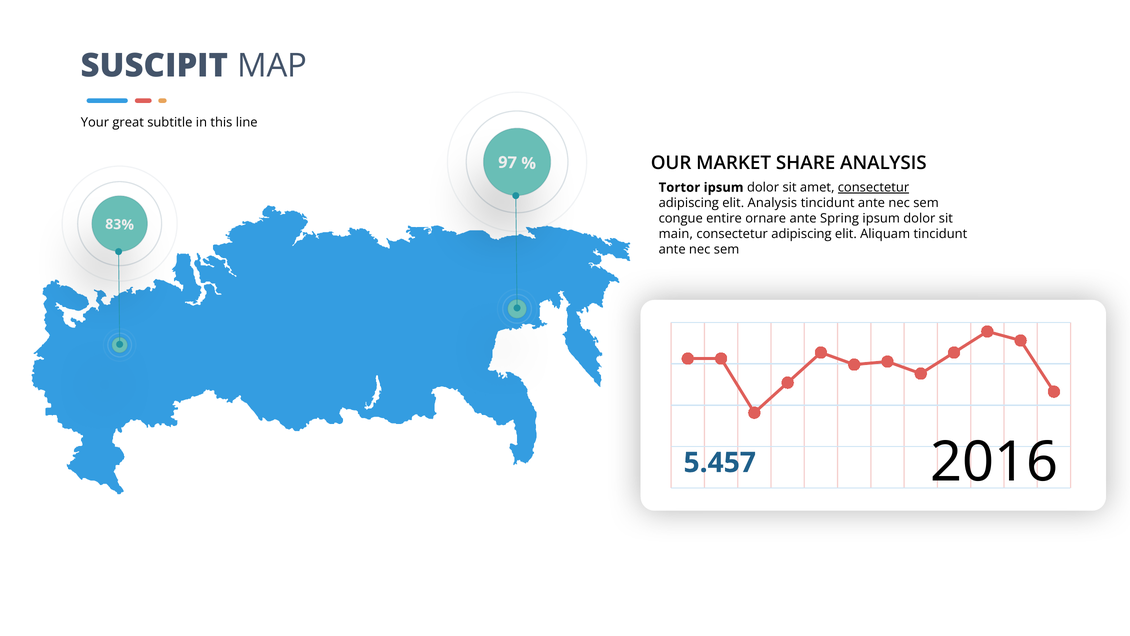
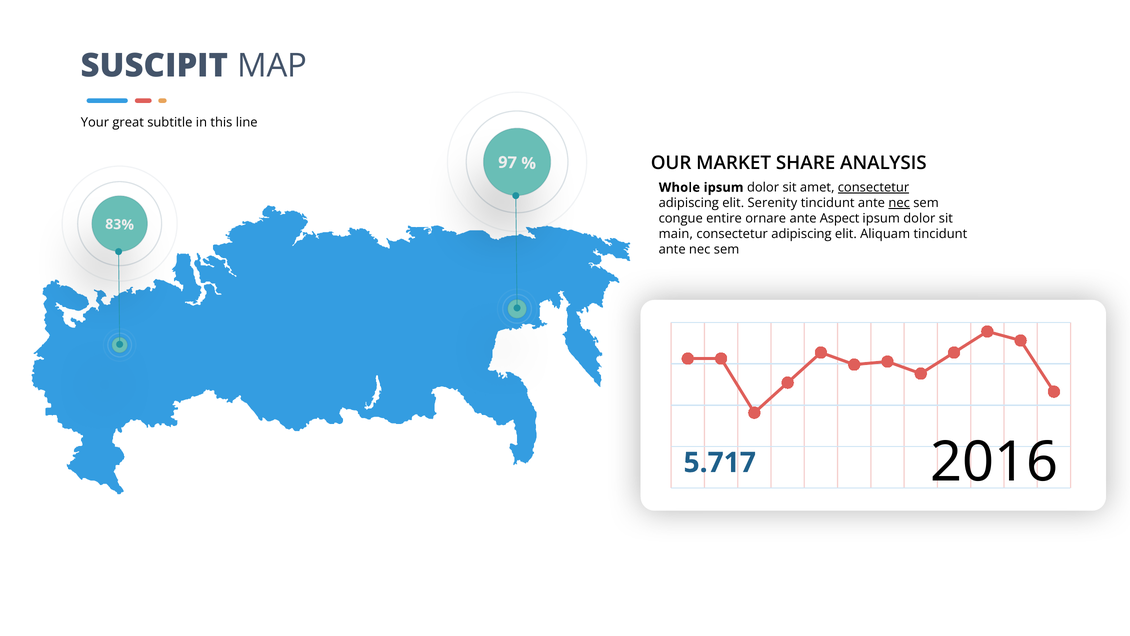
Tortor: Tortor -> Whole
elit Analysis: Analysis -> Serenity
nec at (899, 203) underline: none -> present
Spring: Spring -> Aspect
5.457: 5.457 -> 5.717
